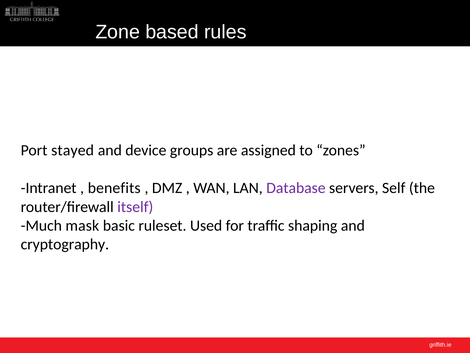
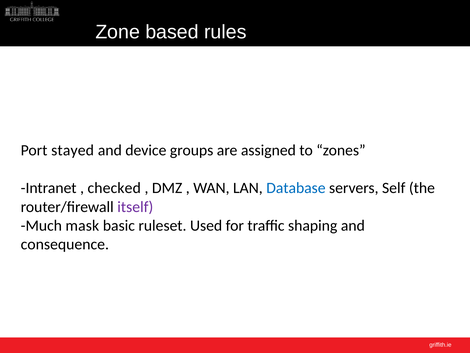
benefits: benefits -> checked
Database colour: purple -> blue
cryptography: cryptography -> consequence
